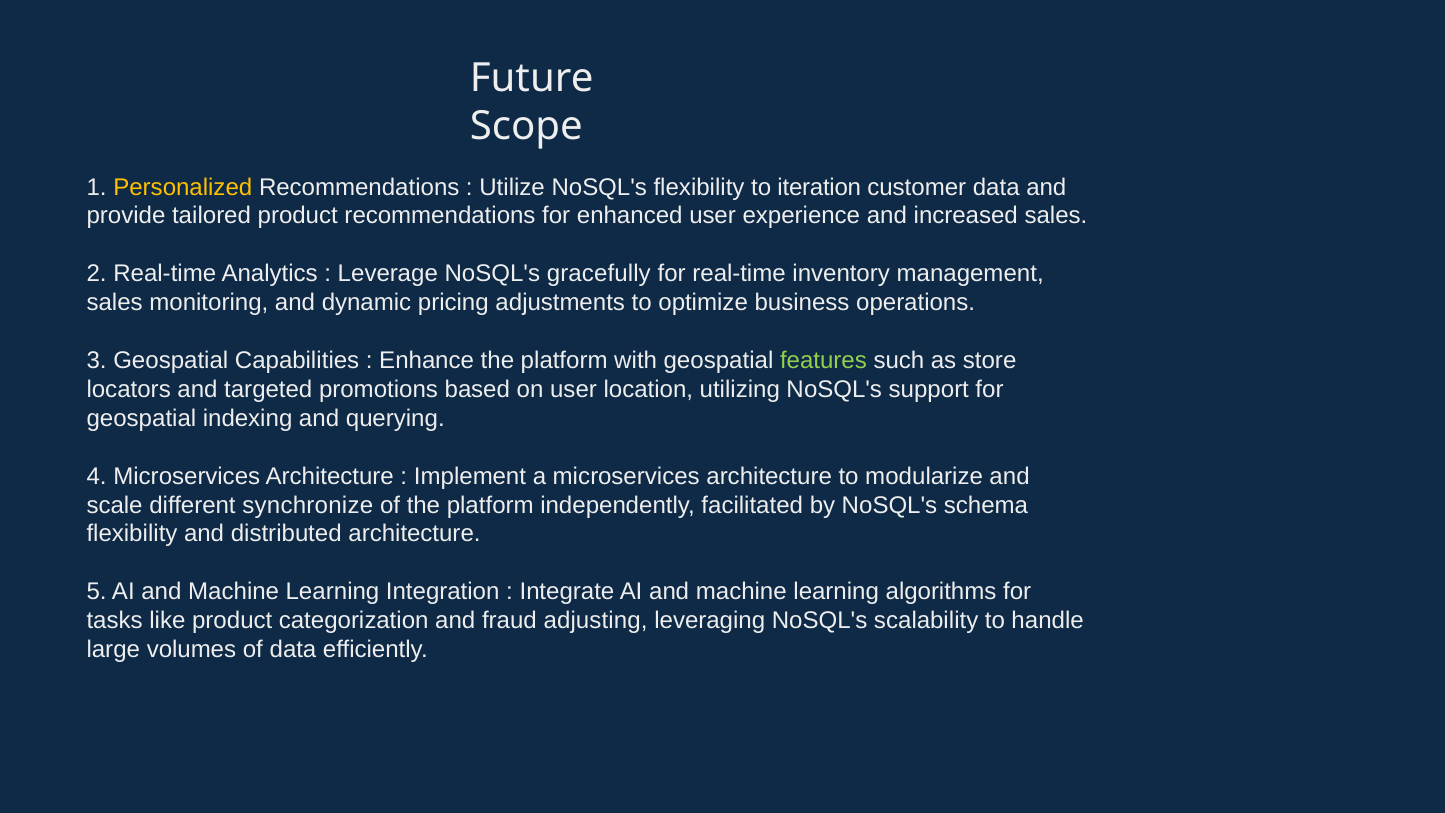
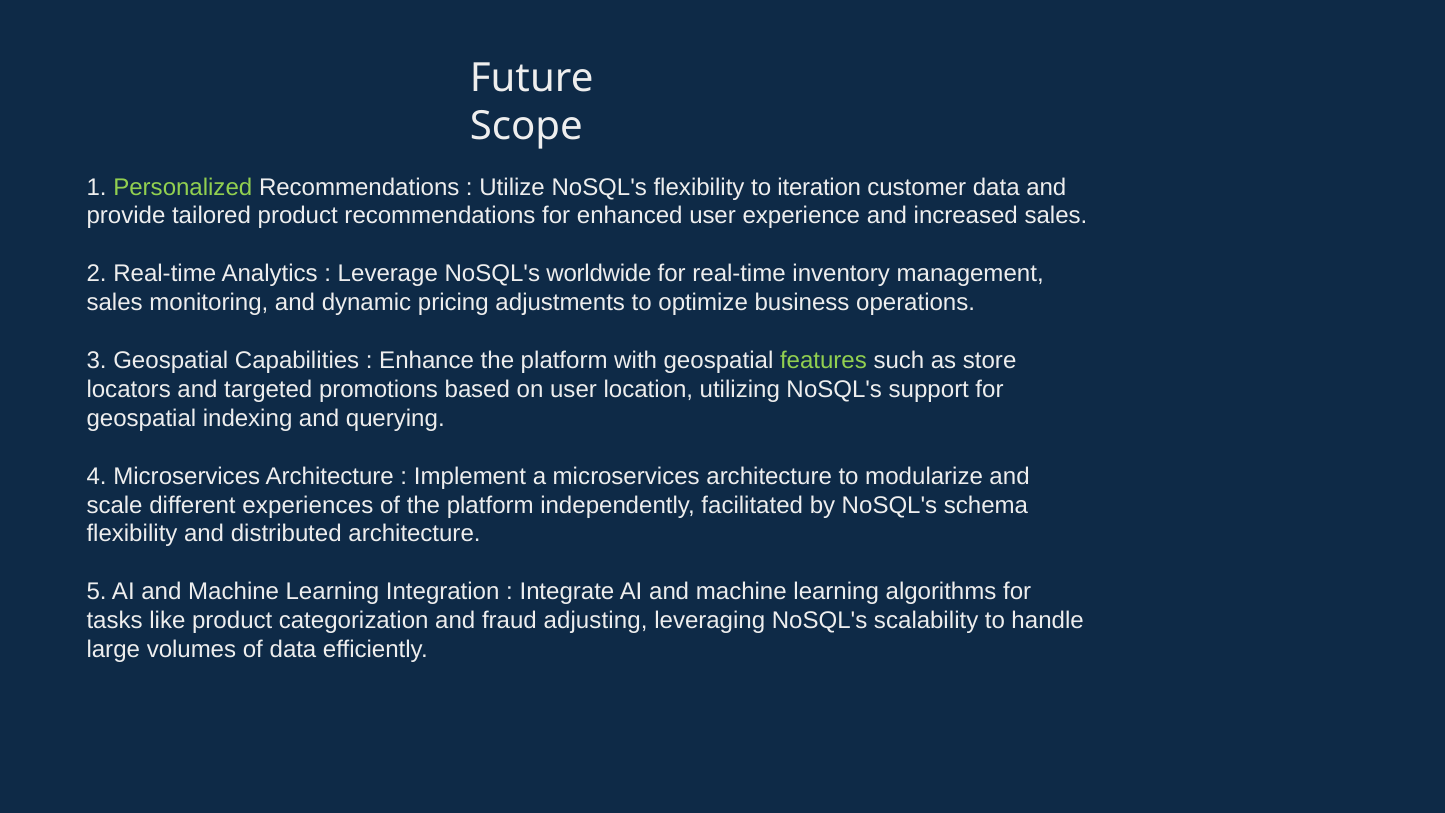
Personalized colour: yellow -> light green
gracefully: gracefully -> worldwide
synchronize: synchronize -> experiences
